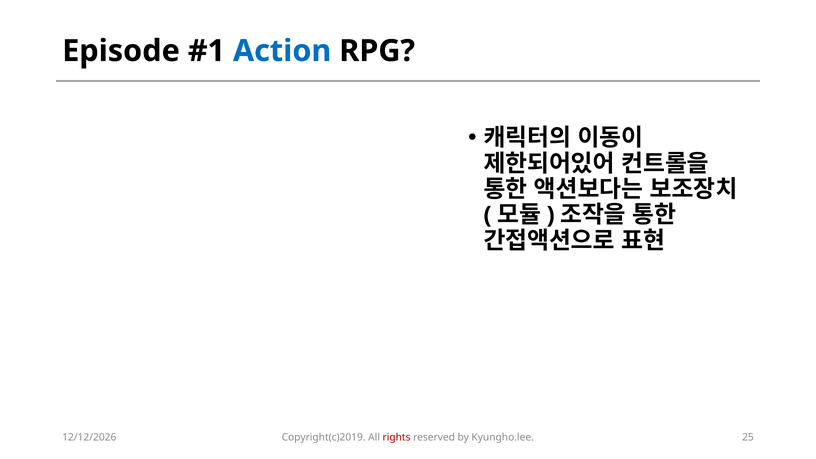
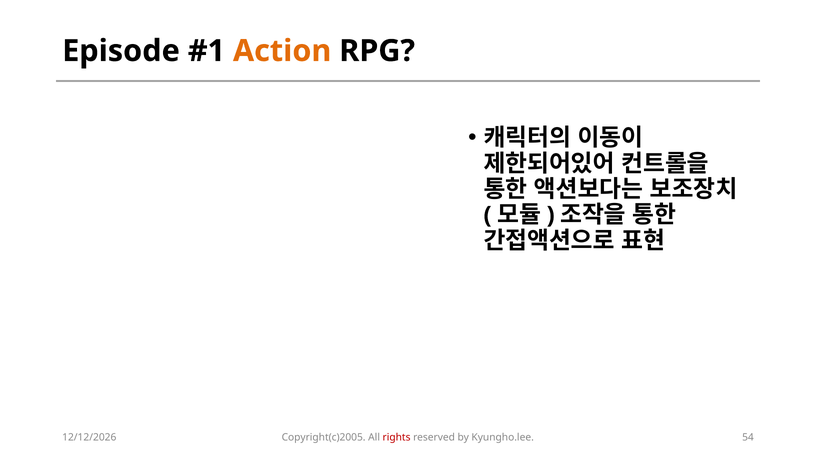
Action colour: blue -> orange
Copyright(c)2019: Copyright(c)2019 -> Copyright(c)2005
25: 25 -> 54
